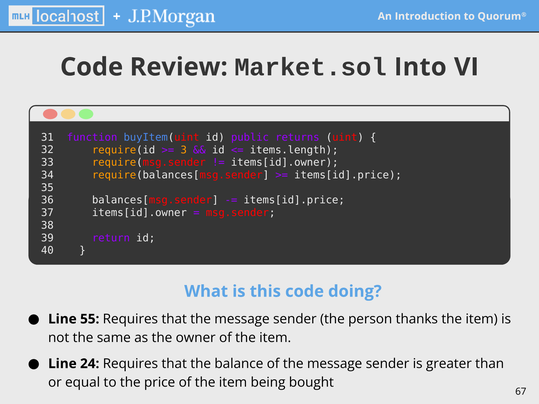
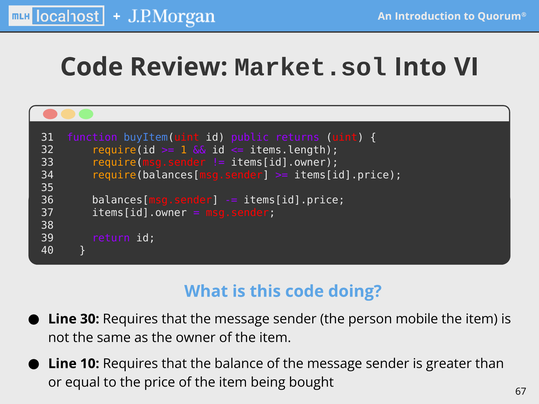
3: 3 -> 1
55: 55 -> 30
thanks: thanks -> mobile
24: 24 -> 10
